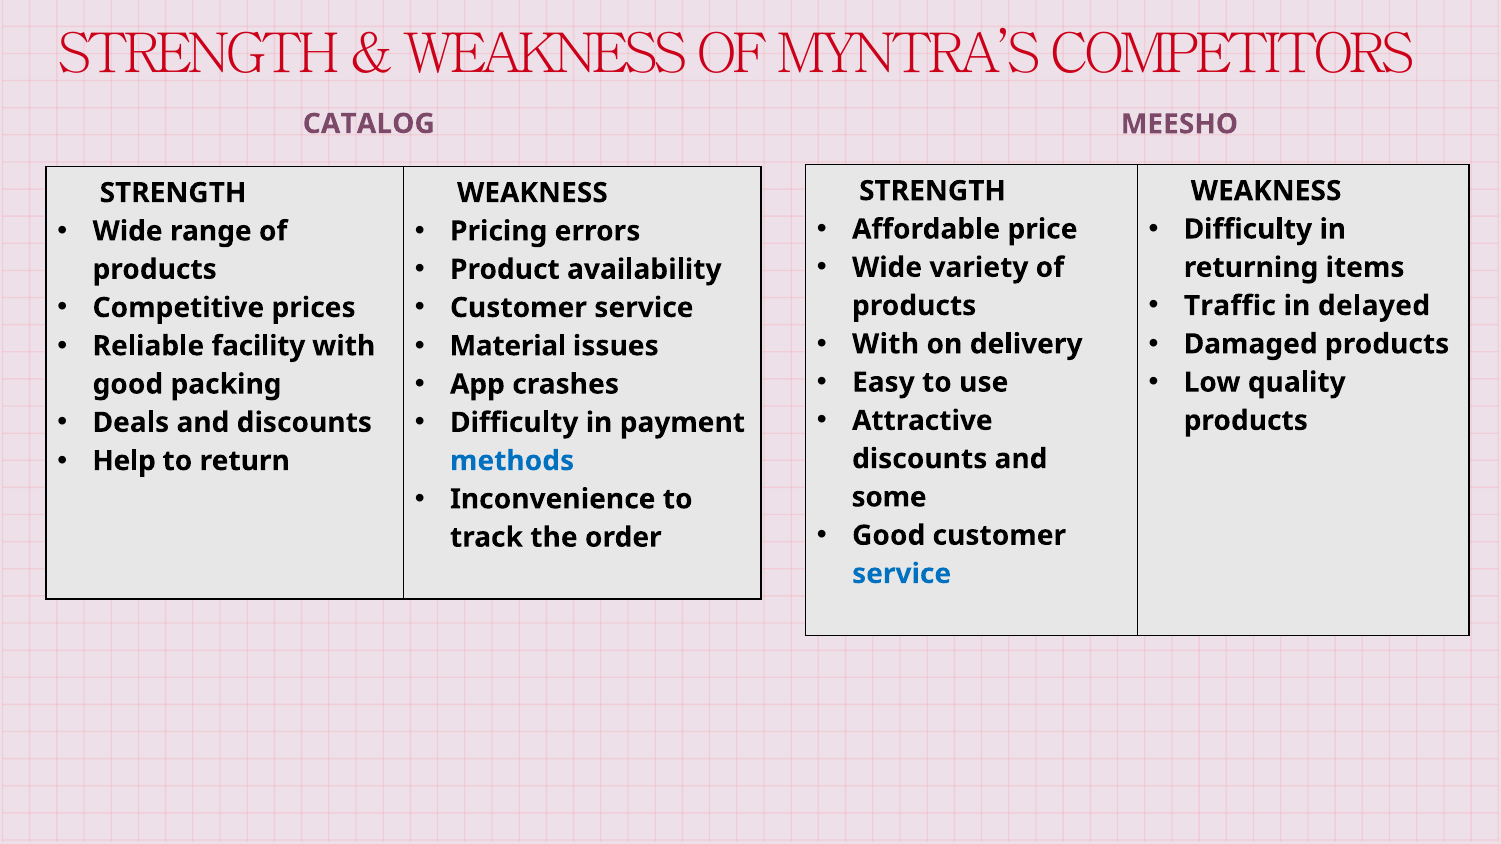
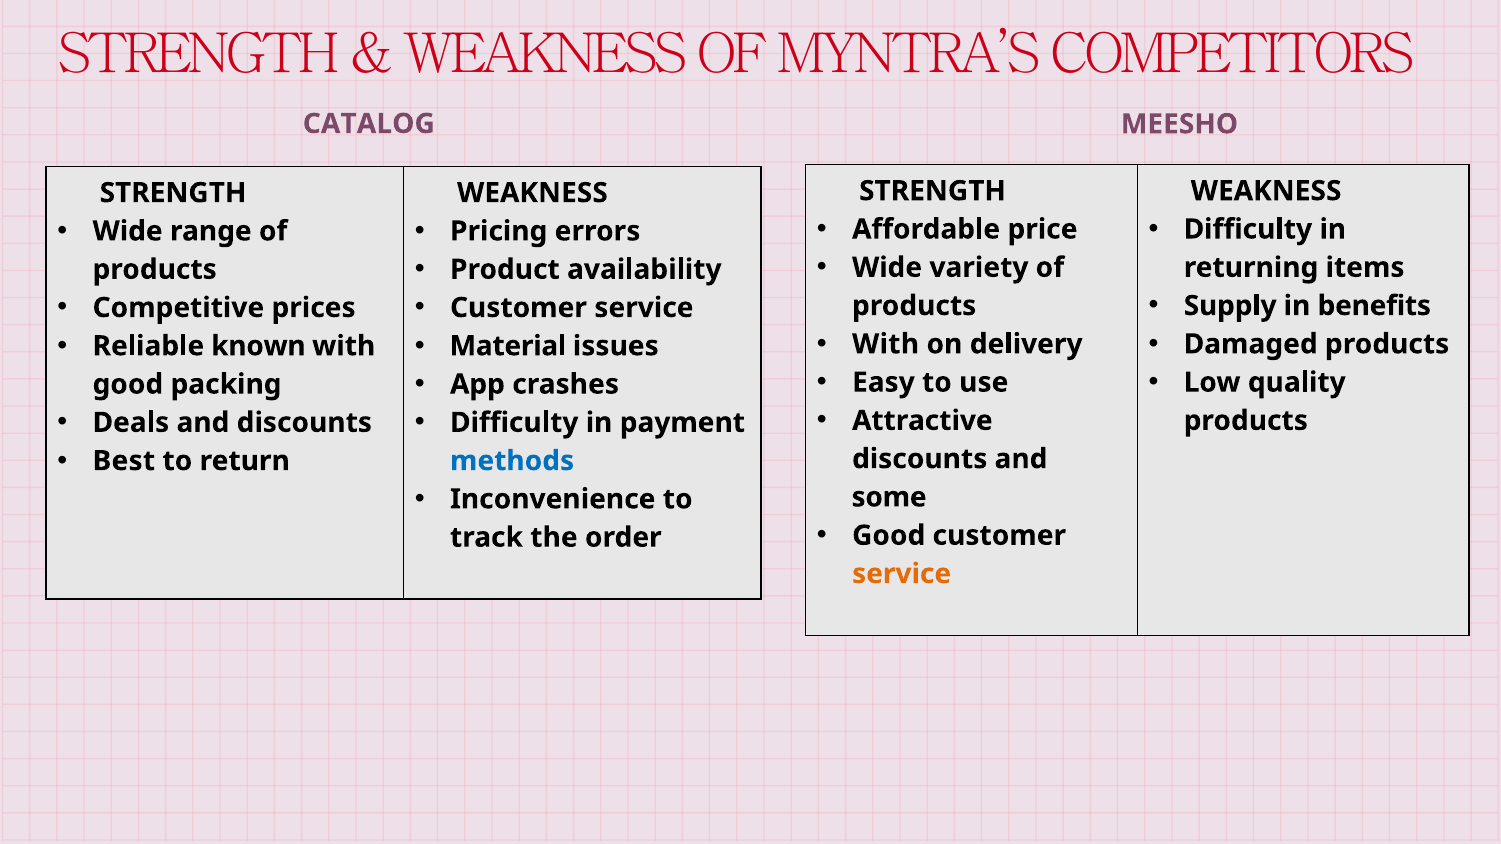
Traffic: Traffic -> Supply
delayed: delayed -> benefits
facility: facility -> known
Help: Help -> Best
service at (902, 574) colour: blue -> orange
